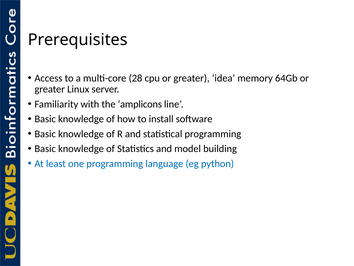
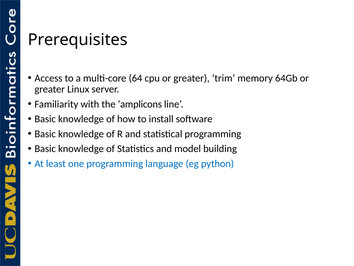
28: 28 -> 64
idea: idea -> trim
